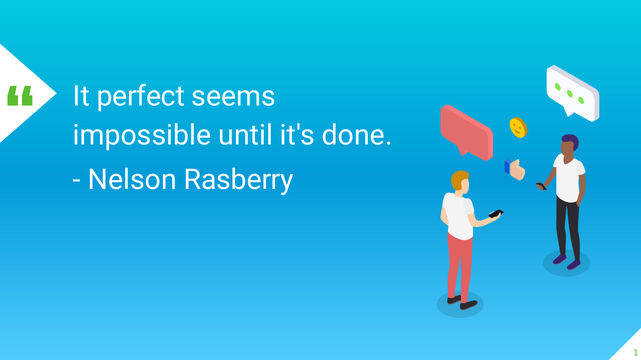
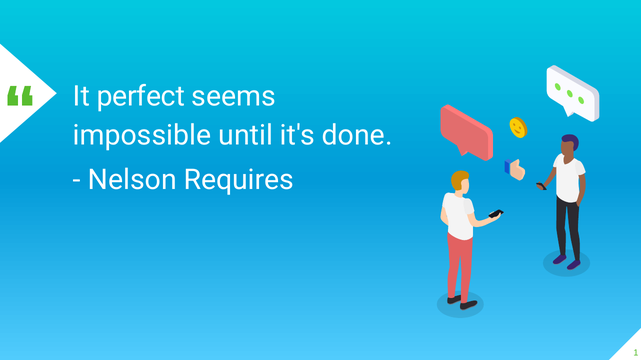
Rasberry: Rasberry -> Requires
